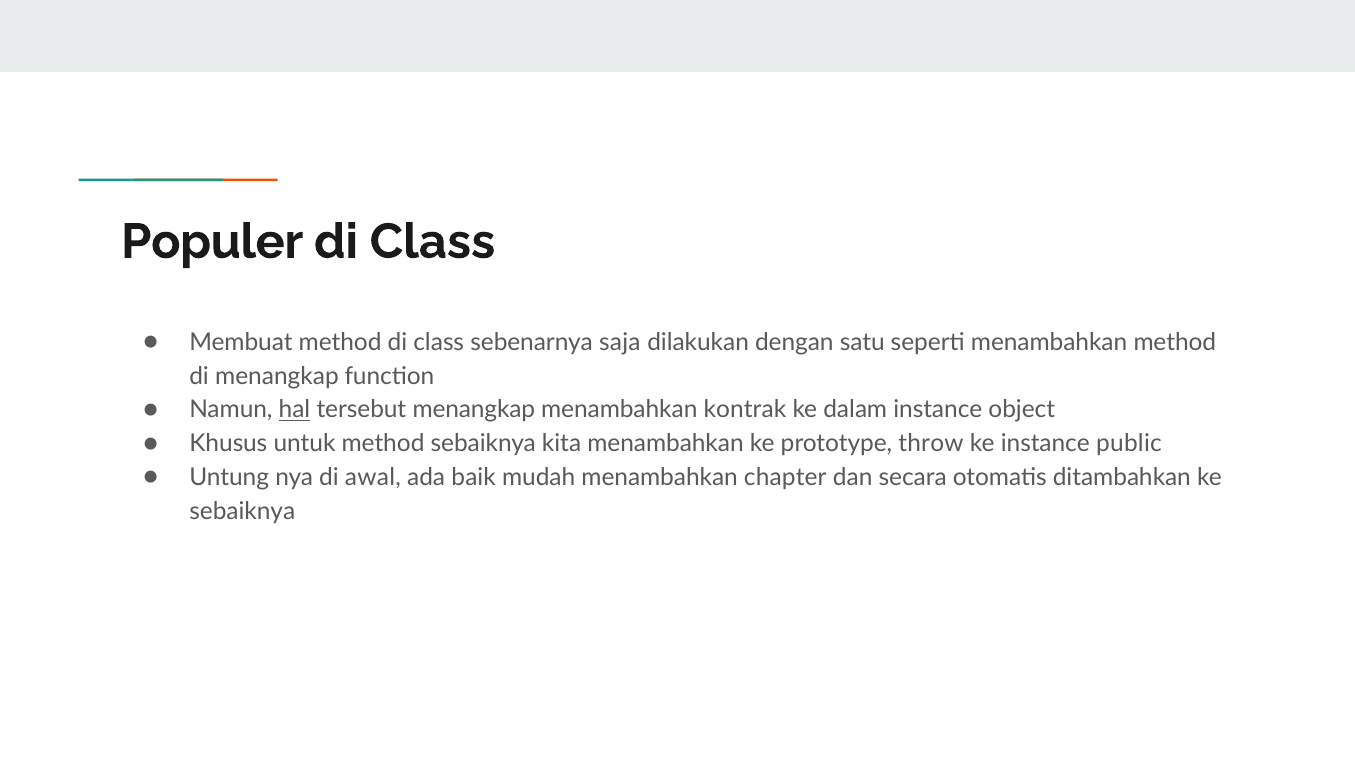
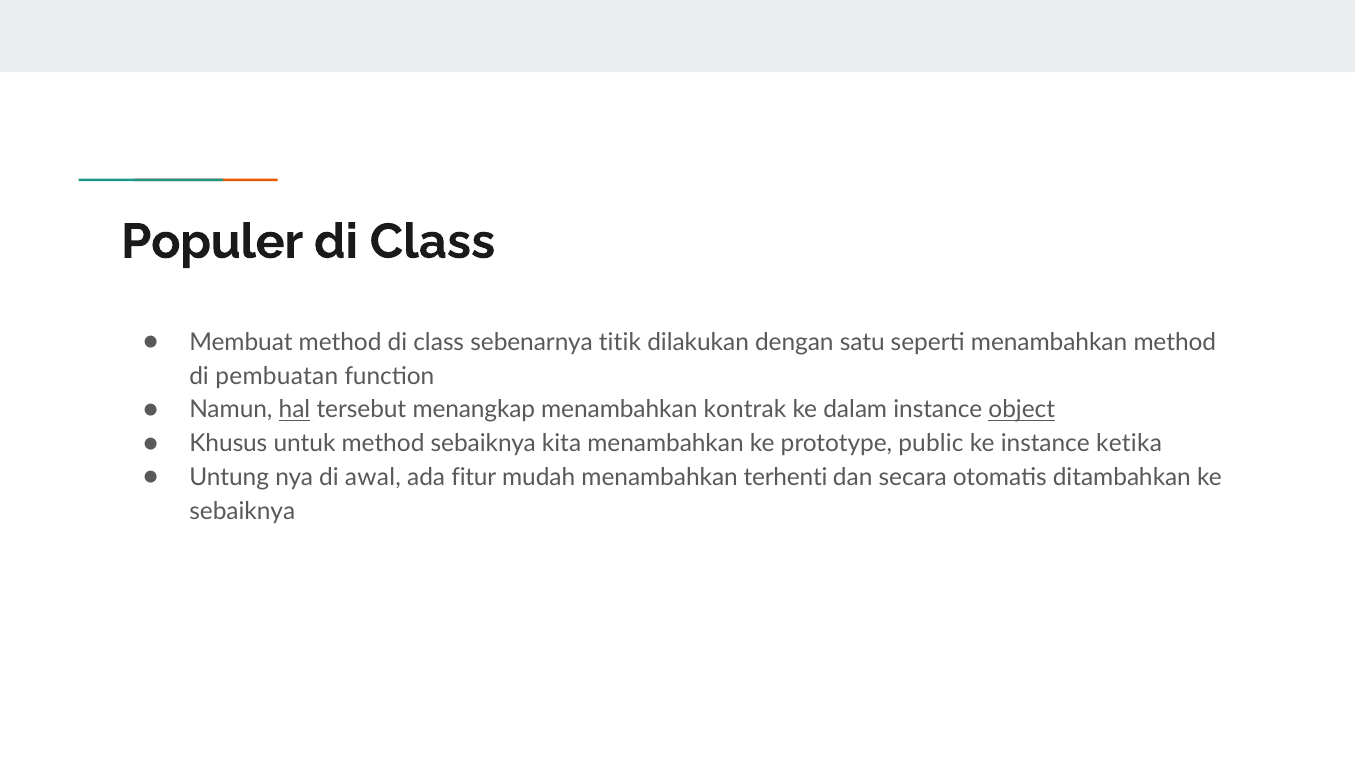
saja: saja -> titik
di menangkap: menangkap -> pembuatan
object underline: none -> present
throw: throw -> public
public: public -> ketika
baik: baik -> fitur
chapter: chapter -> terhenti
